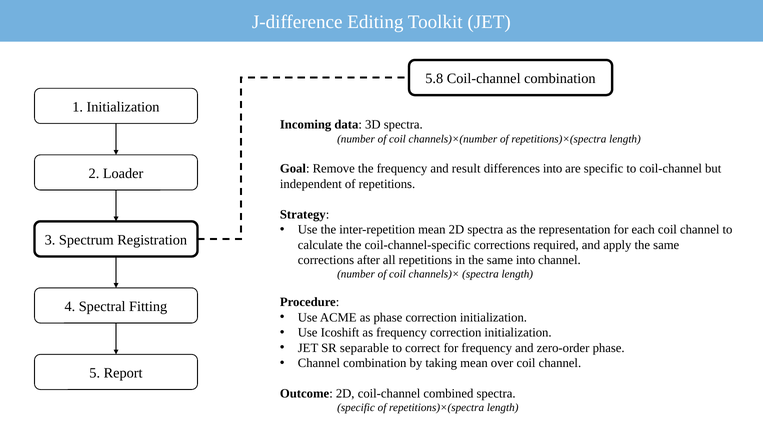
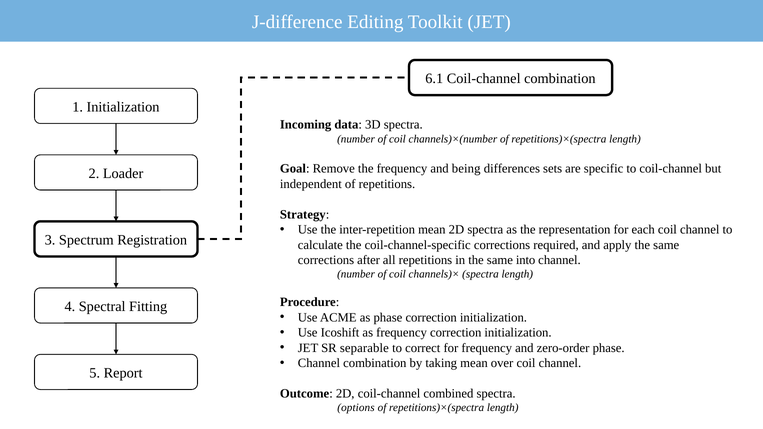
5.8: 5.8 -> 6.1
result: result -> being
differences into: into -> sets
specific at (356, 408): specific -> options
